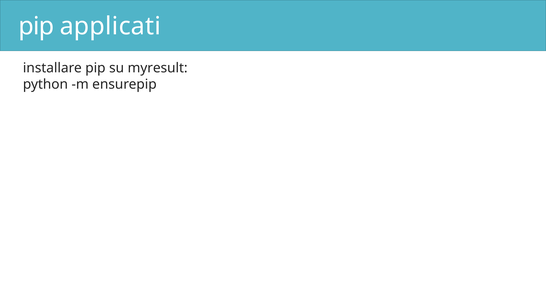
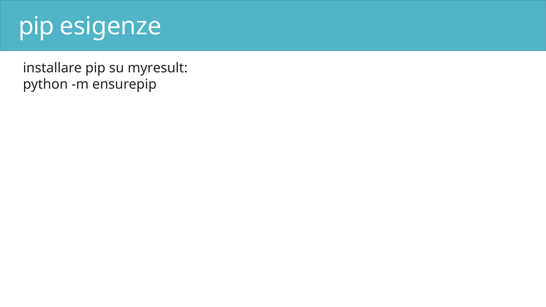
applicati: applicati -> esigenze
